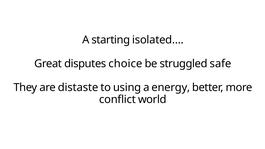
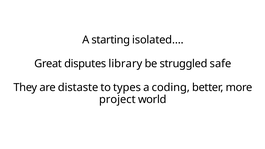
choice: choice -> library
using: using -> types
energy: energy -> coding
conflict: conflict -> project
